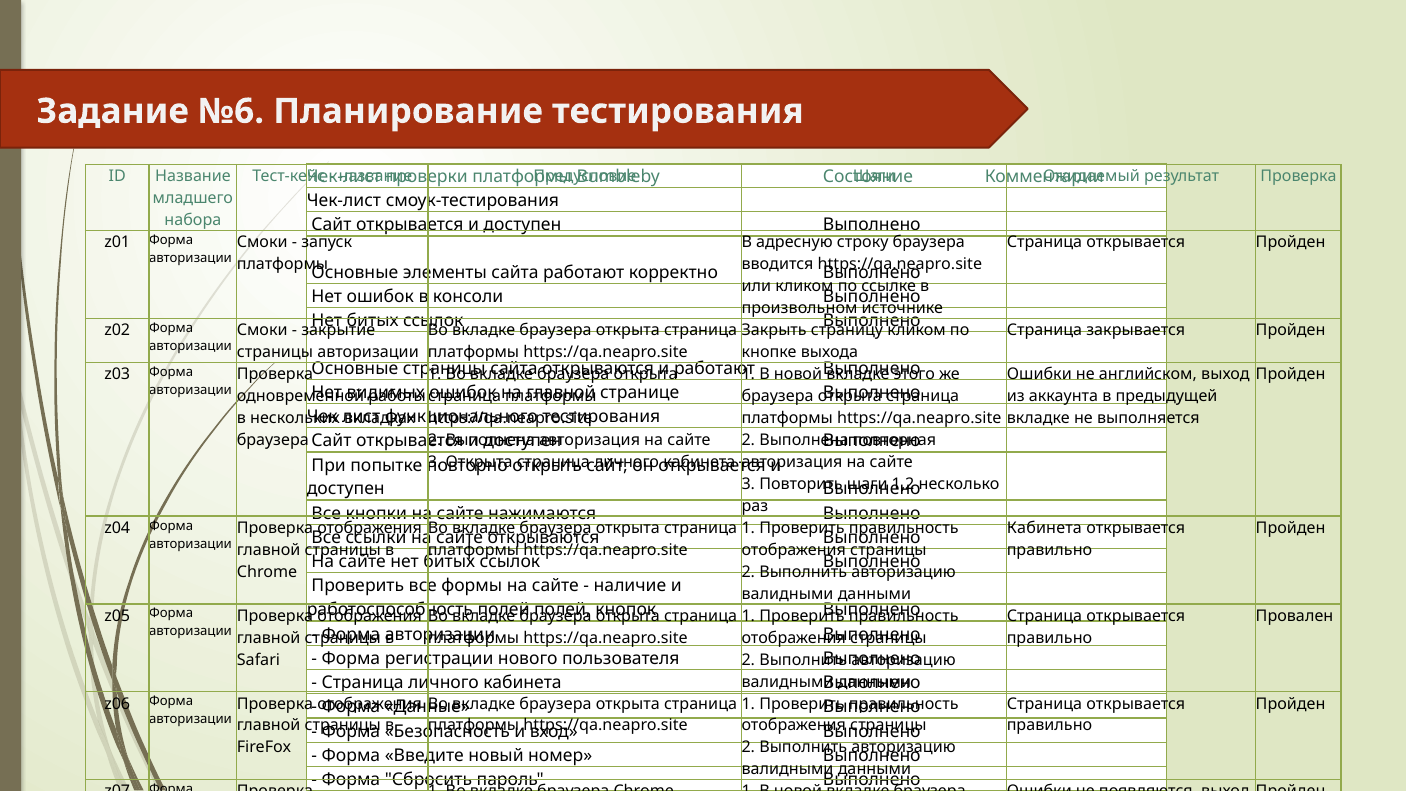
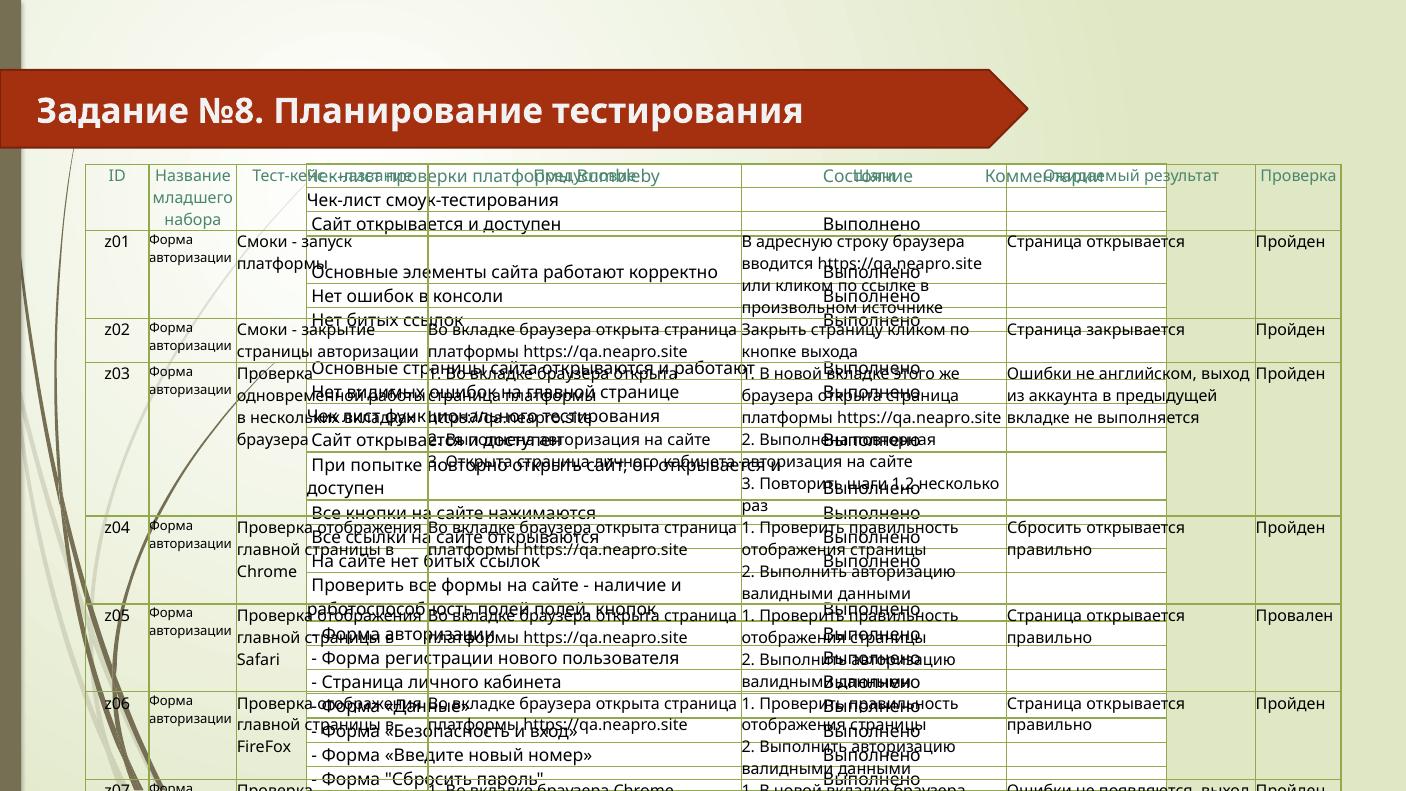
№6: №6 -> №8
Кабинета at (1044, 528): Кабинета -> Сбросить
